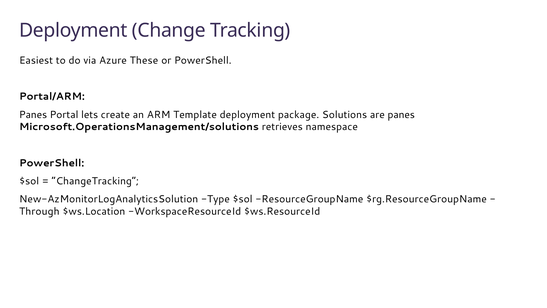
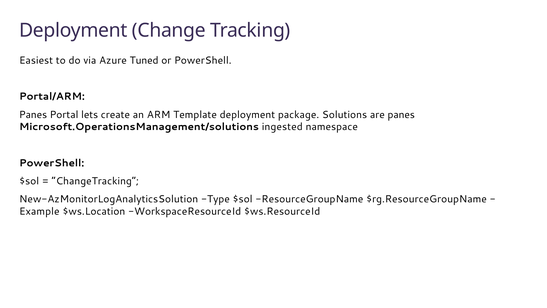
These: These -> Tuned
retrieves: retrieves -> ingested
Through: Through -> Example
